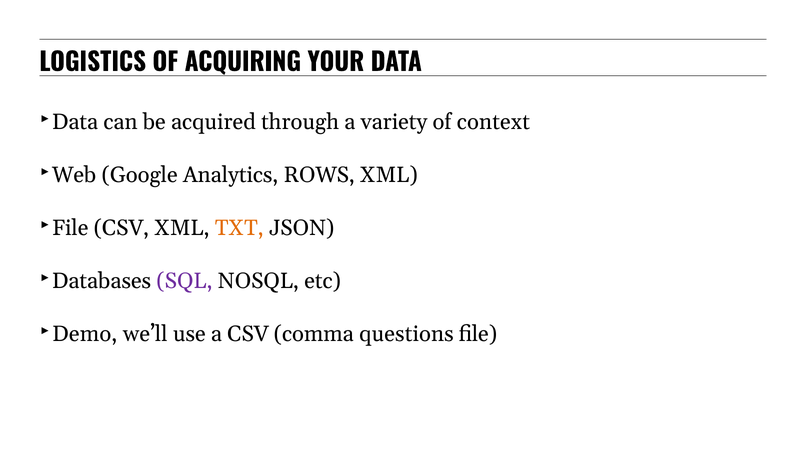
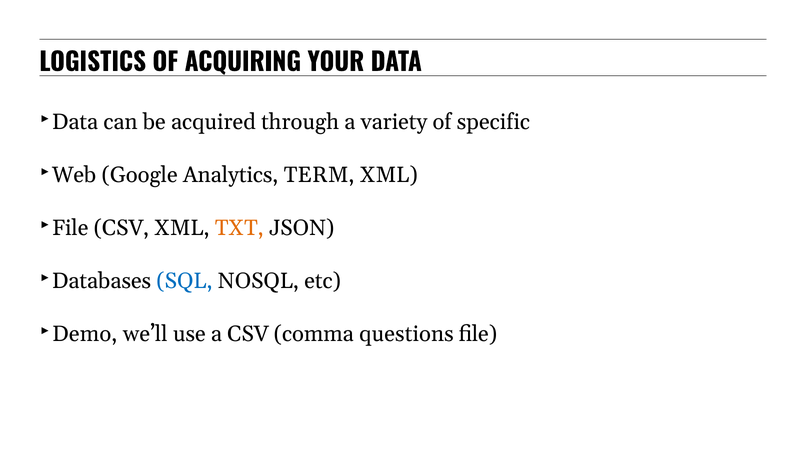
context: context -> specific
ROWS: ROWS -> TERM
SQL colour: purple -> blue
